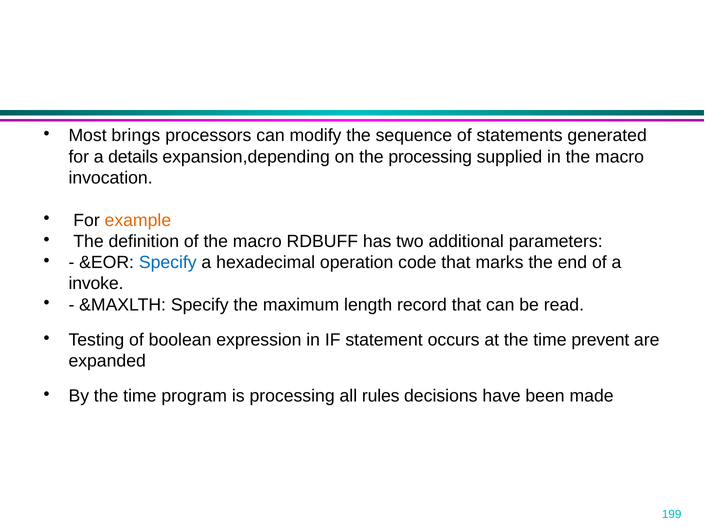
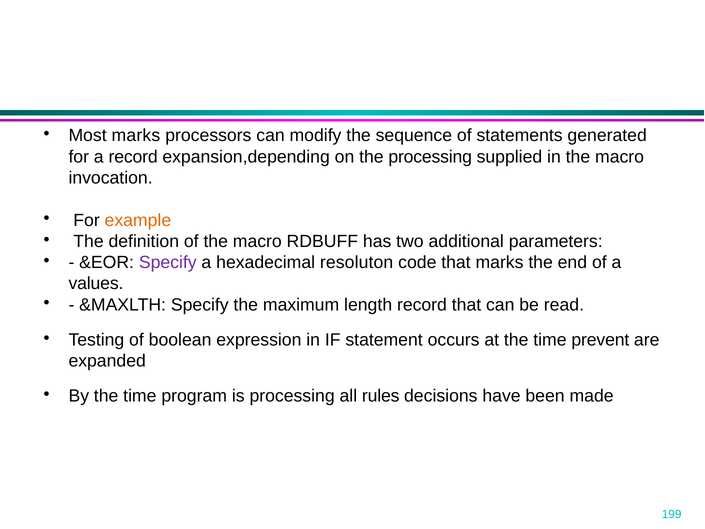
Most brings: brings -> marks
a details: details -> record
Specify at (168, 262) colour: blue -> purple
operation: operation -> resoluton
invoke: invoke -> values
